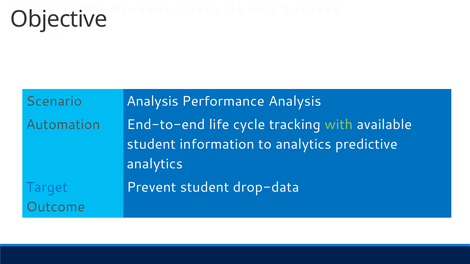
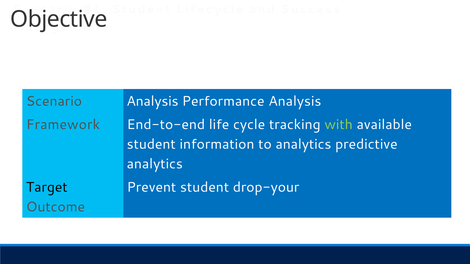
Automation: Automation -> Framework
Target colour: blue -> black
drop-data: drop-data -> drop-your
